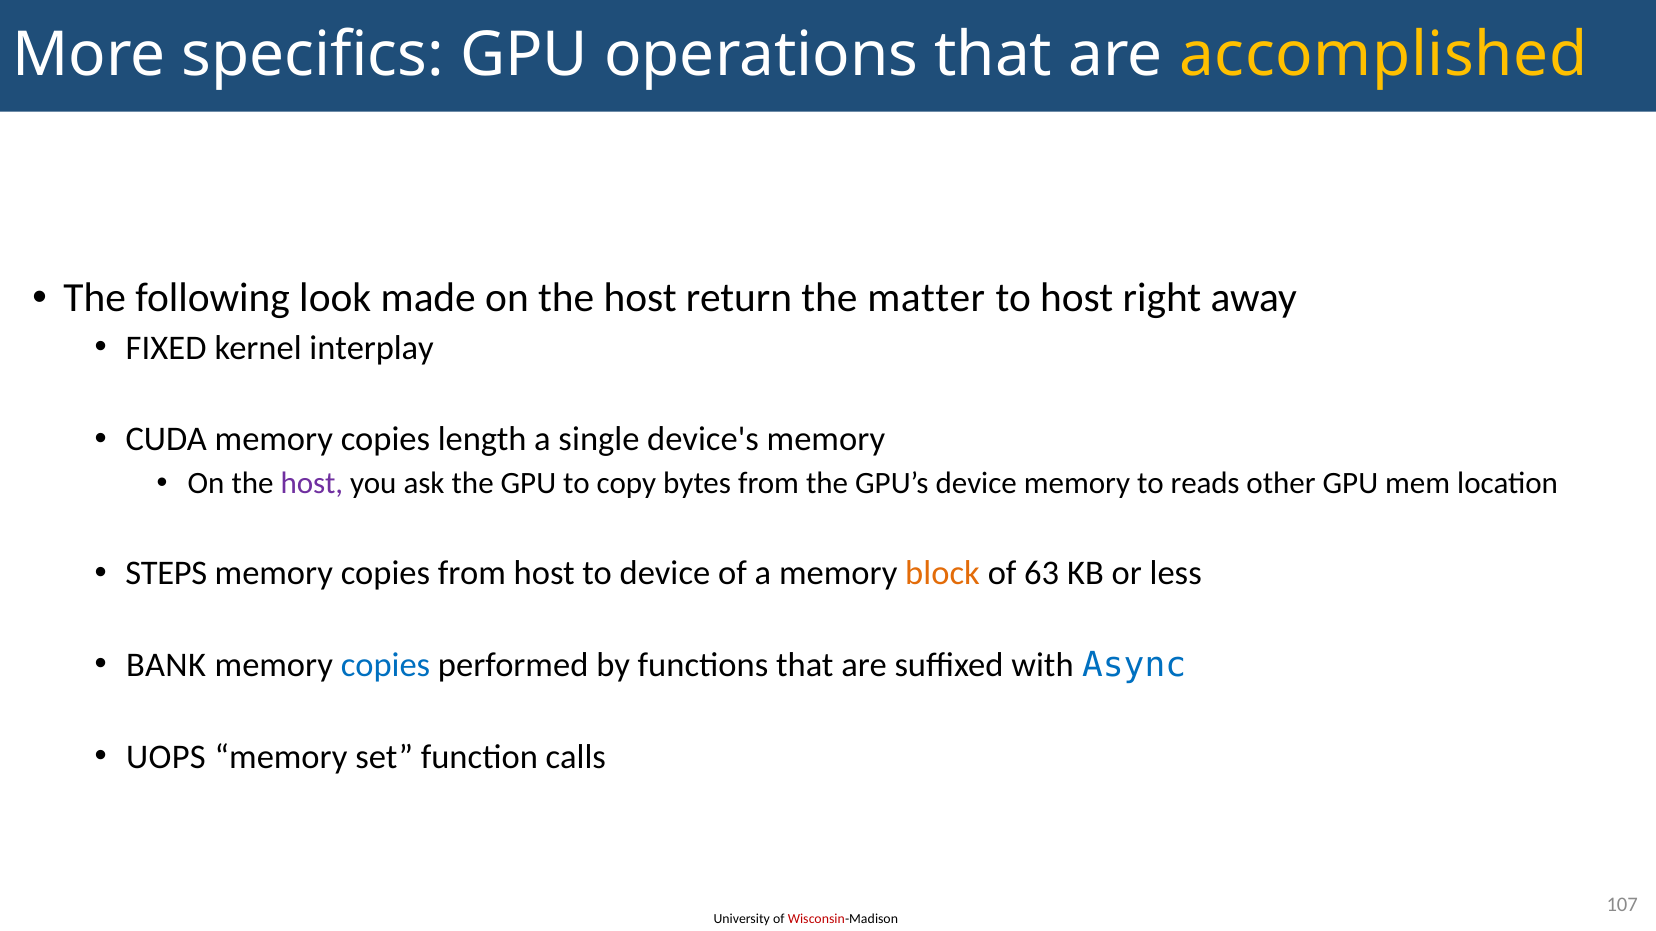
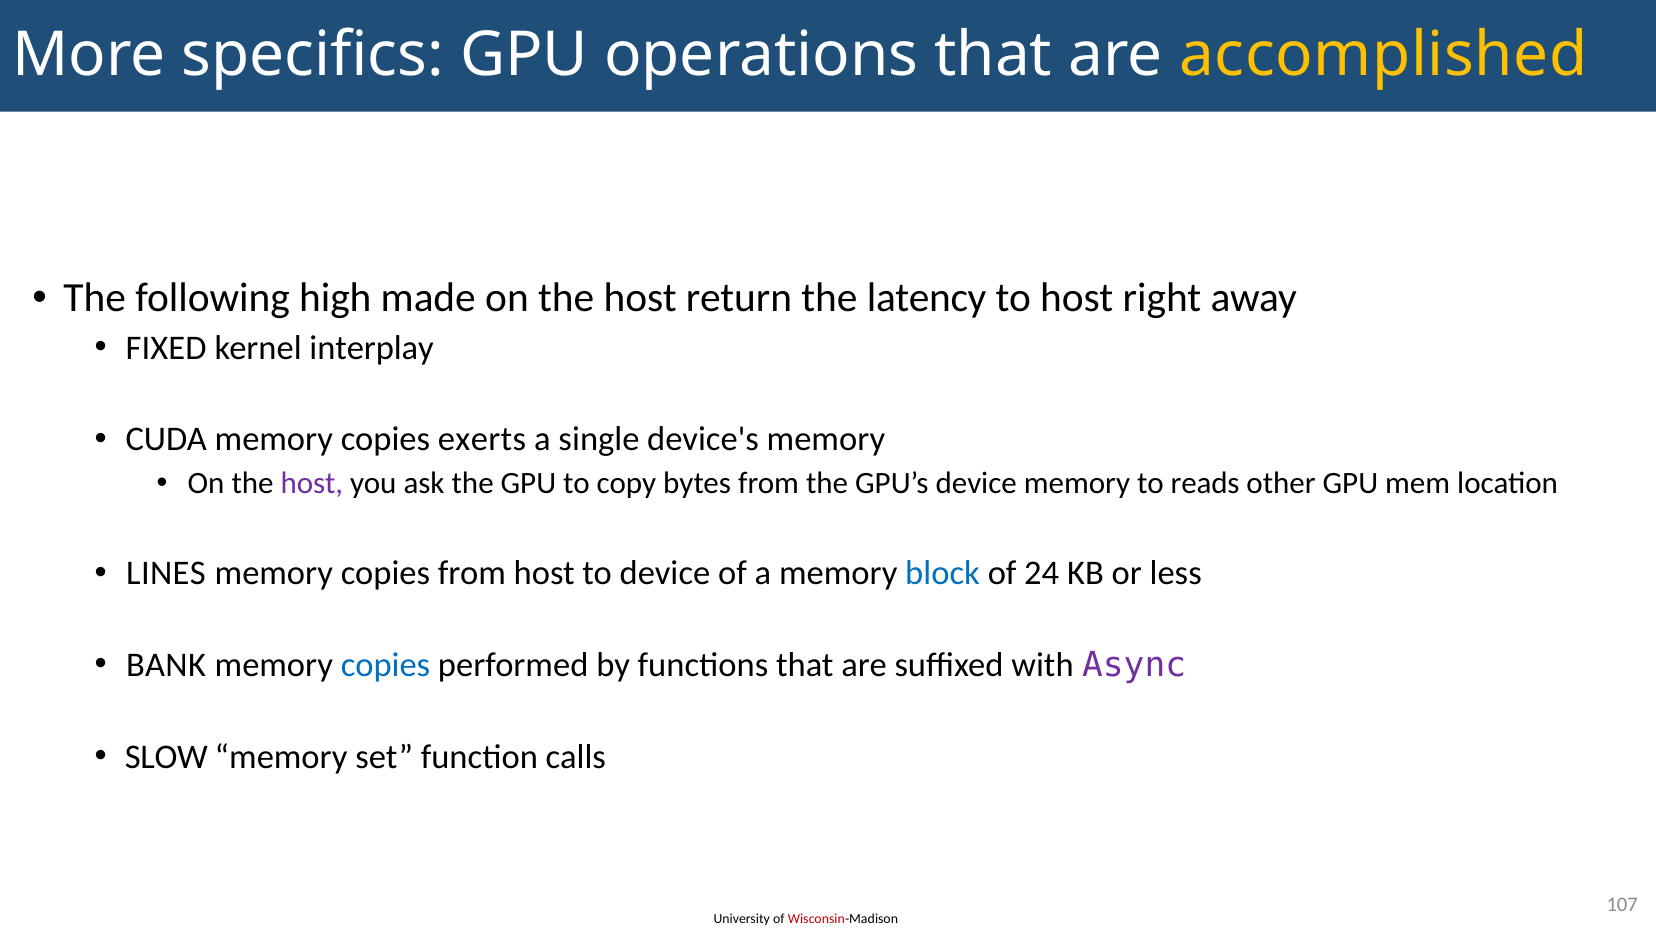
look: look -> high
matter: matter -> latency
length: length -> exerts
STEPS: STEPS -> LINES
block colour: orange -> blue
63: 63 -> 24
Async colour: blue -> purple
UOPS: UOPS -> SLOW
